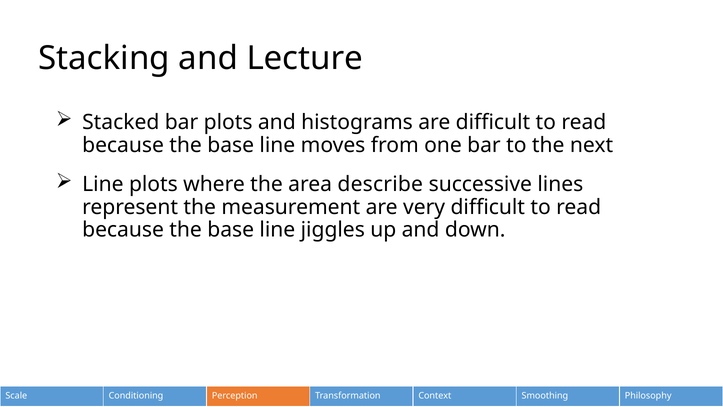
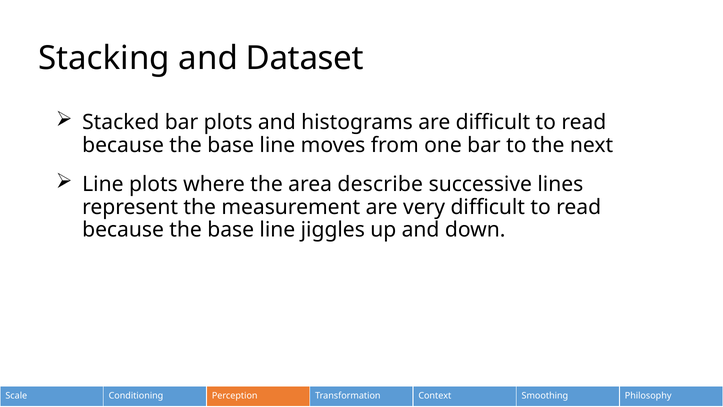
Lecture: Lecture -> Dataset
